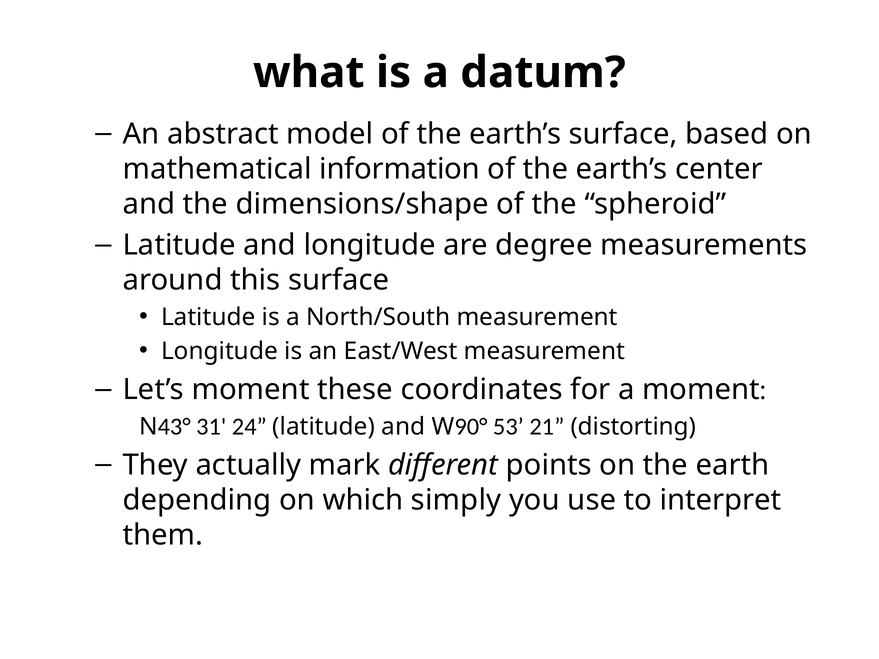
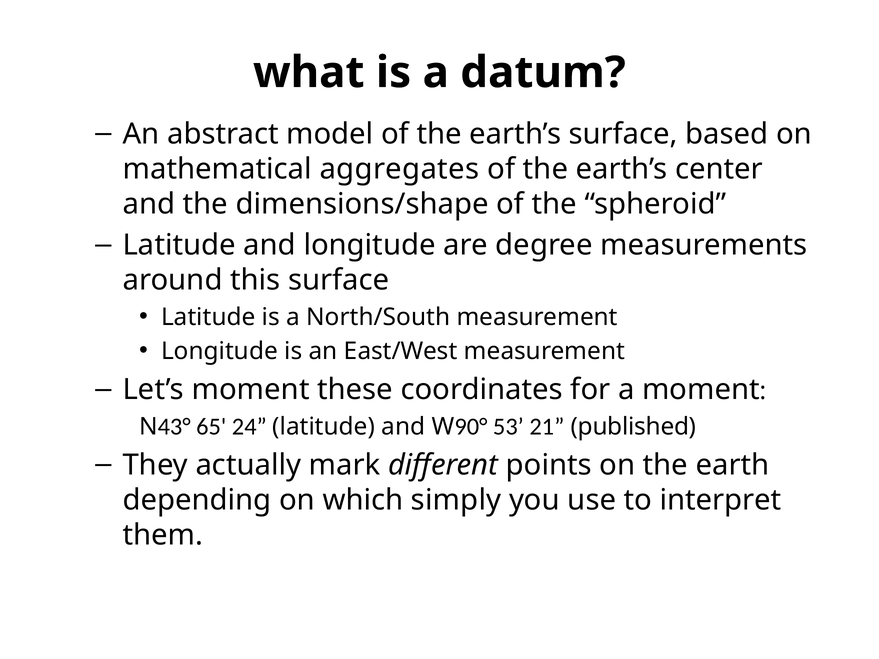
information: information -> aggregates
31: 31 -> 65
distorting: distorting -> published
